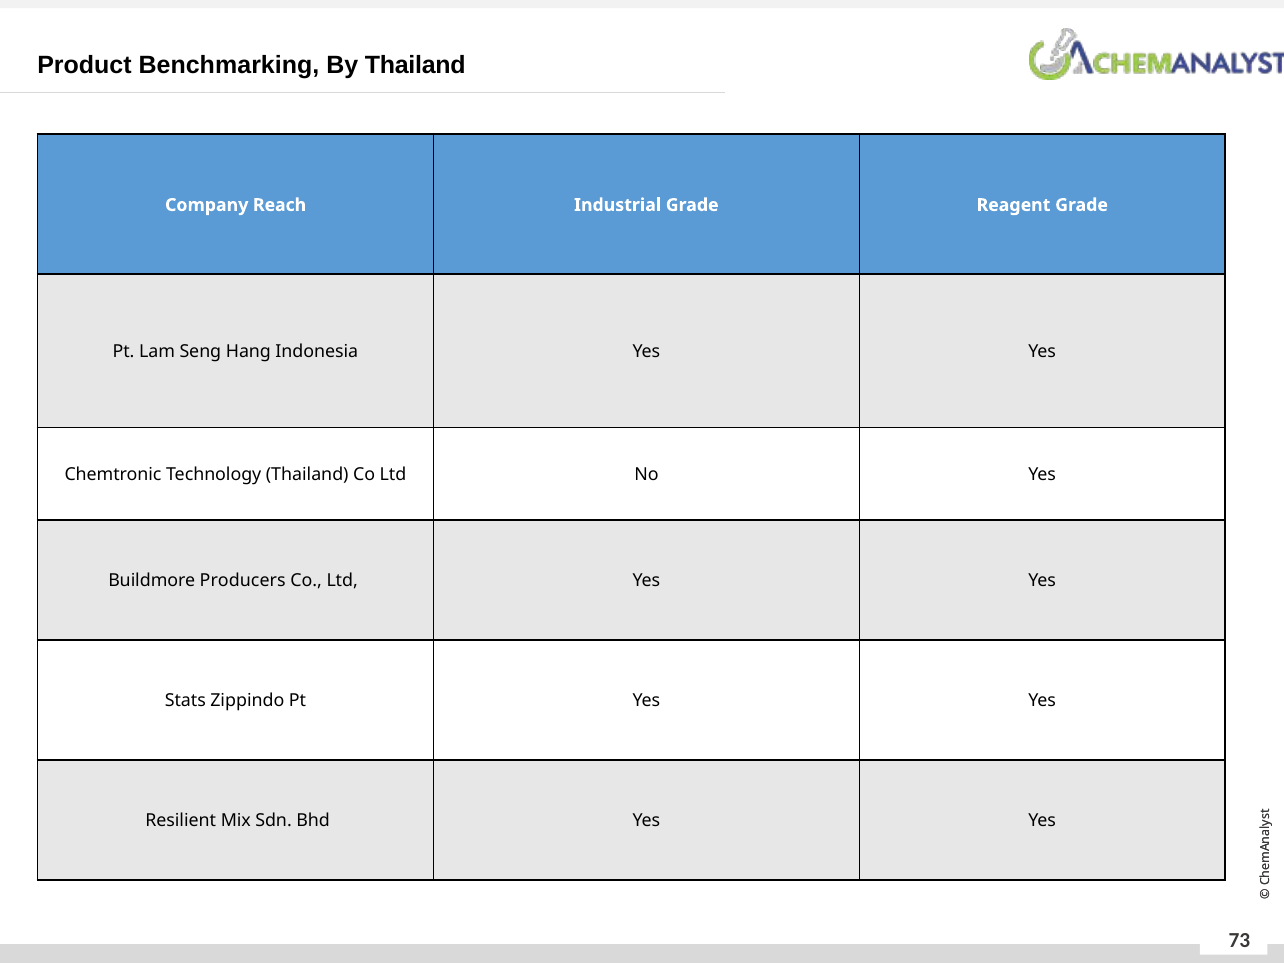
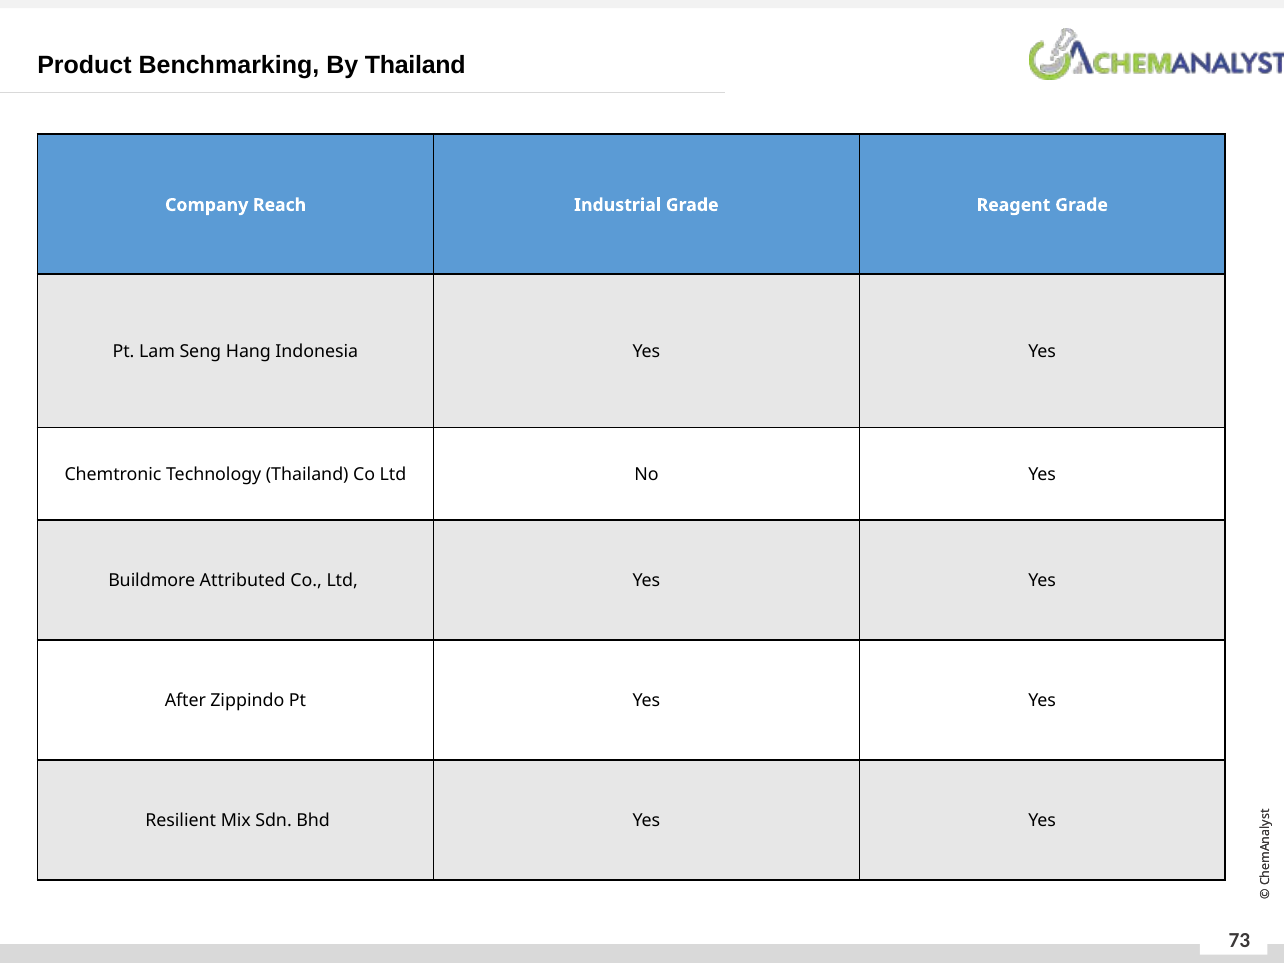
Producers: Producers -> Attributed
Stats: Stats -> After
